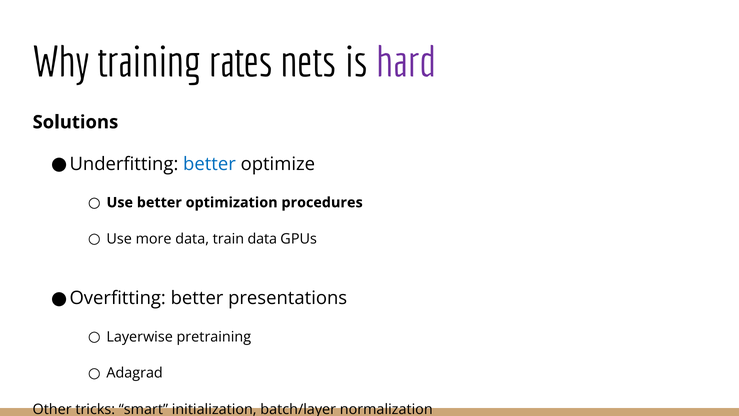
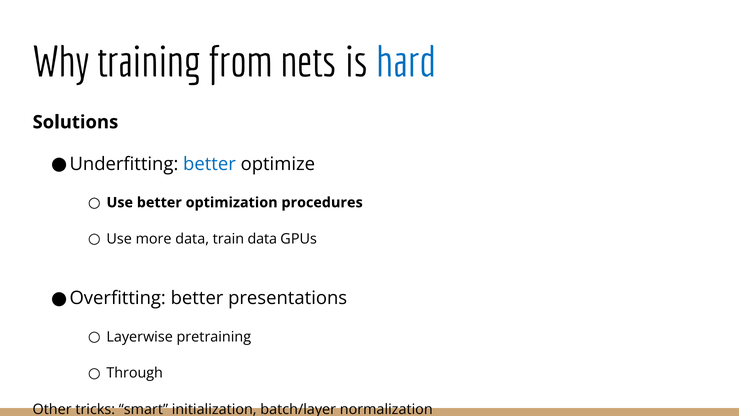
rates: rates -> from
hard colour: purple -> blue
Adagrad: Adagrad -> Through
